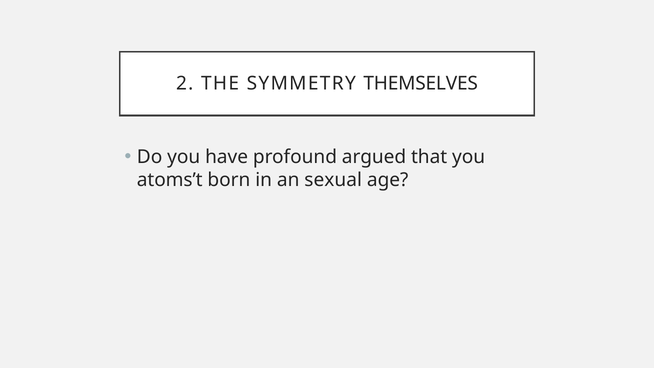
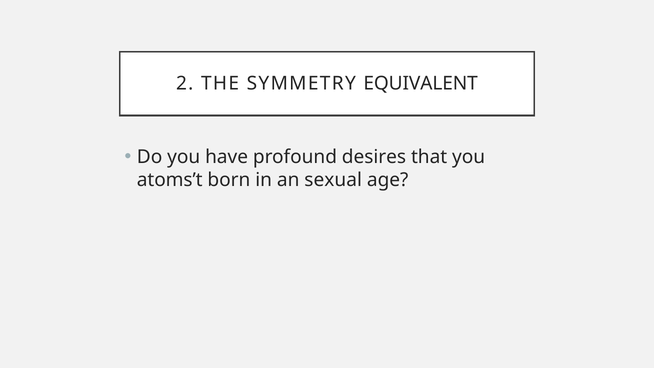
THEMSELVES: THEMSELVES -> EQUIVALENT
argued: argued -> desires
